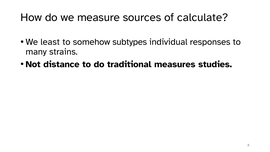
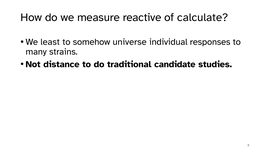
sources: sources -> reactive
subtypes: subtypes -> universe
measures: measures -> candidate
